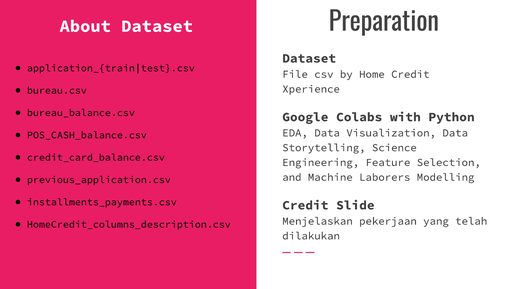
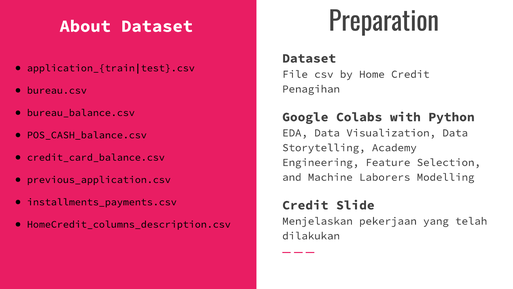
Xperience: Xperience -> Penagihan
Science: Science -> Academy
